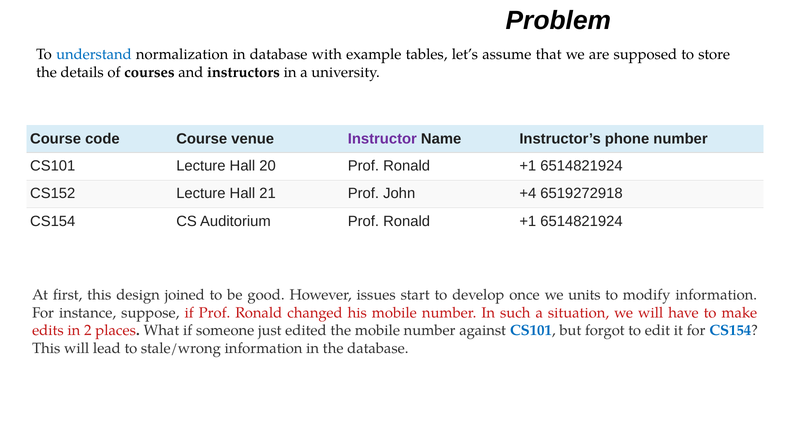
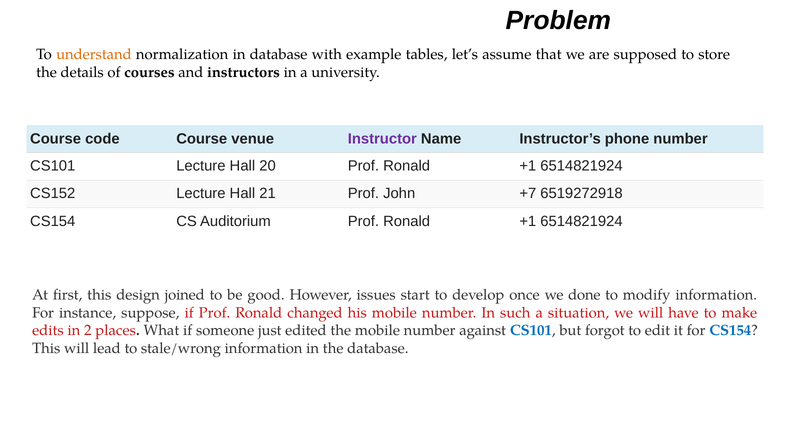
understand colour: blue -> orange
+4: +4 -> +7
units: units -> done
